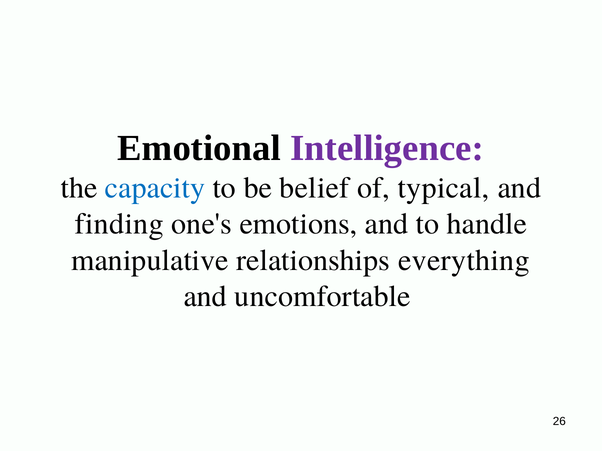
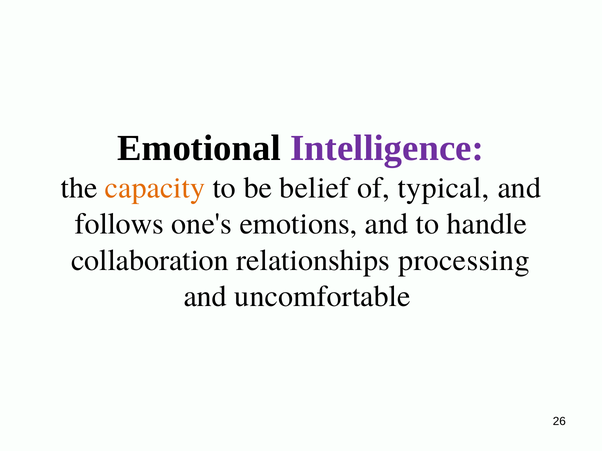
capacity colour: blue -> orange
finding: finding -> follows
manipulative: manipulative -> collaboration
everything: everything -> processing
